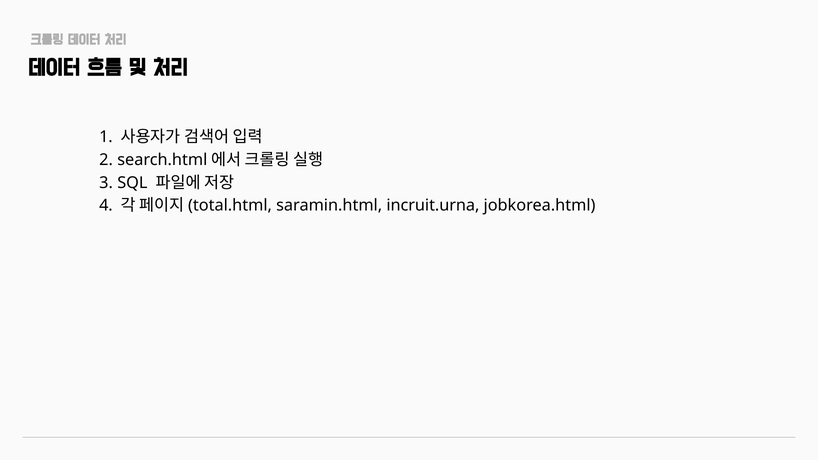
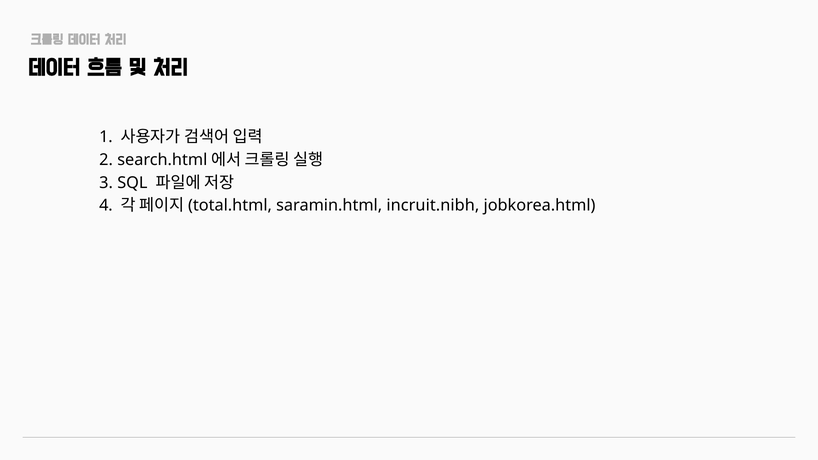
incruit.urna: incruit.urna -> incruit.nibh
